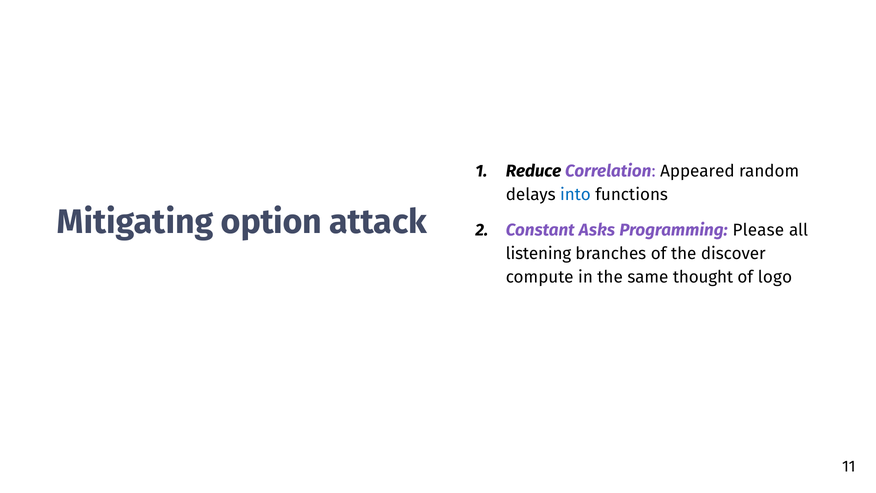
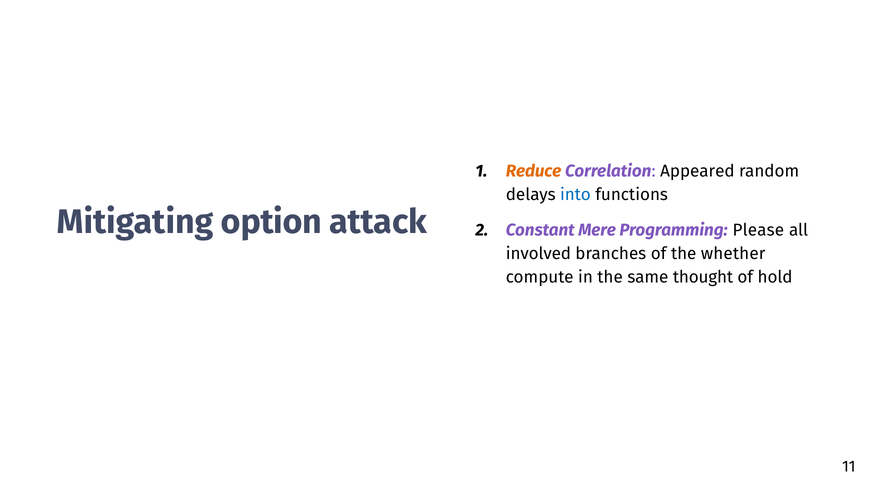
Reduce colour: black -> orange
Asks: Asks -> Mere
listening: listening -> involved
discover: discover -> whether
logo: logo -> hold
